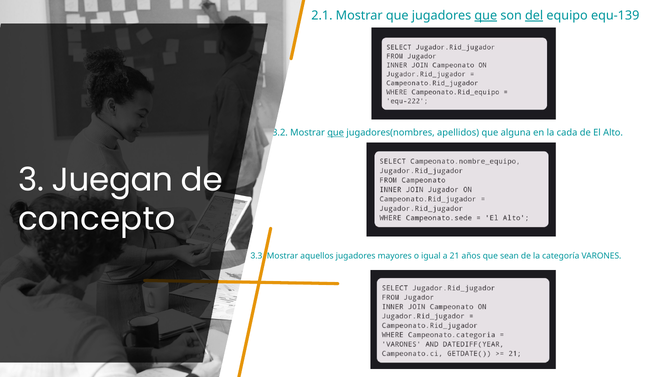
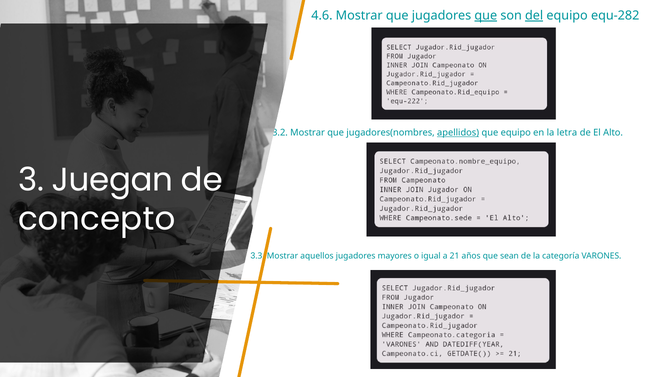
2.1: 2.1 -> 4.6
equ-139: equ-139 -> equ-282
que at (336, 132) underline: present -> none
apellidos underline: none -> present
que alguna: alguna -> equipo
cada: cada -> letra
